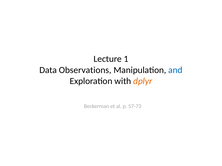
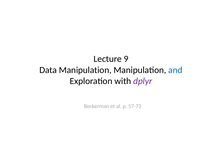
1: 1 -> 9
Data Observations: Observations -> Manipulation
dplyr colour: orange -> purple
